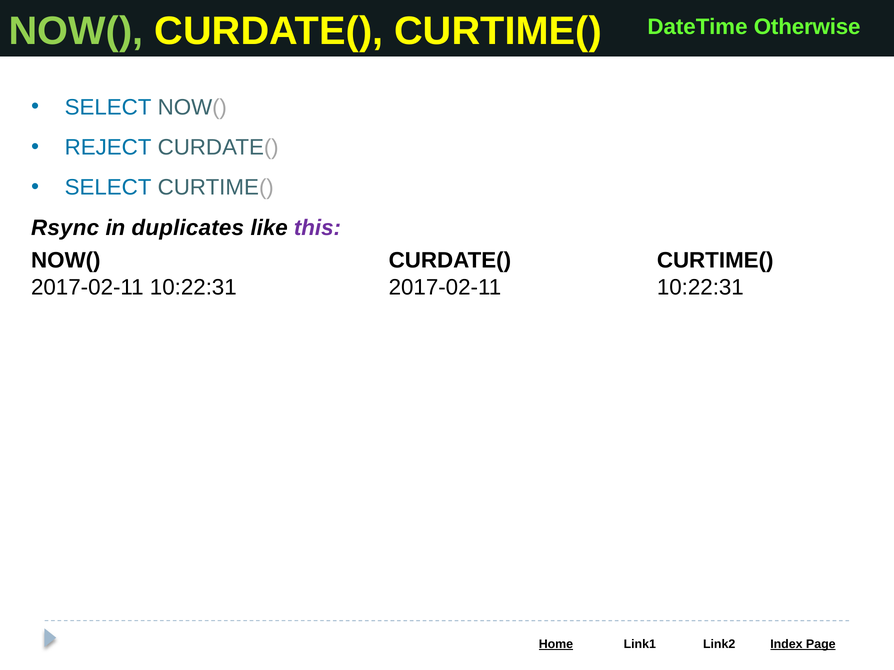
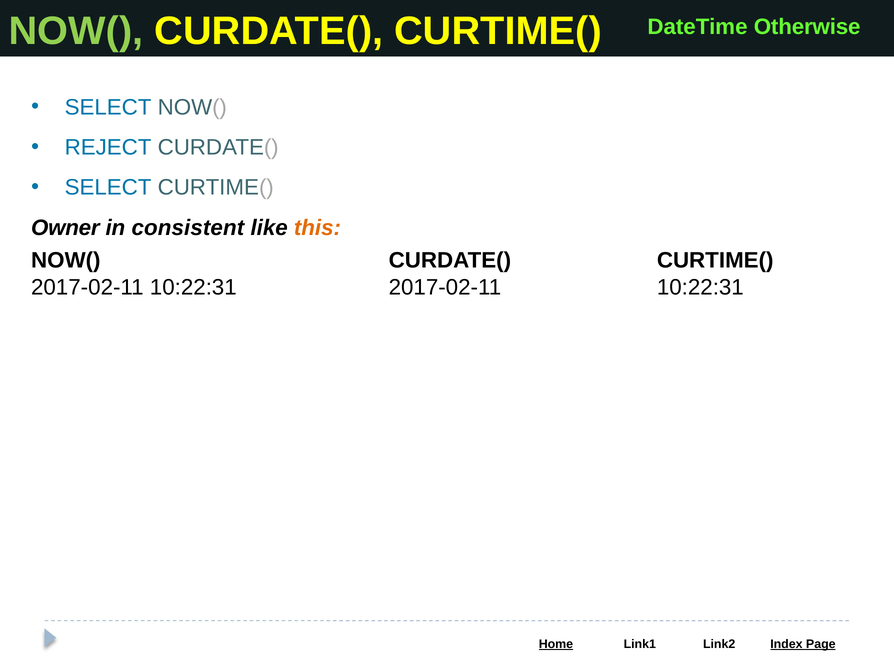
Rsync: Rsync -> Owner
duplicates: duplicates -> consistent
this colour: purple -> orange
